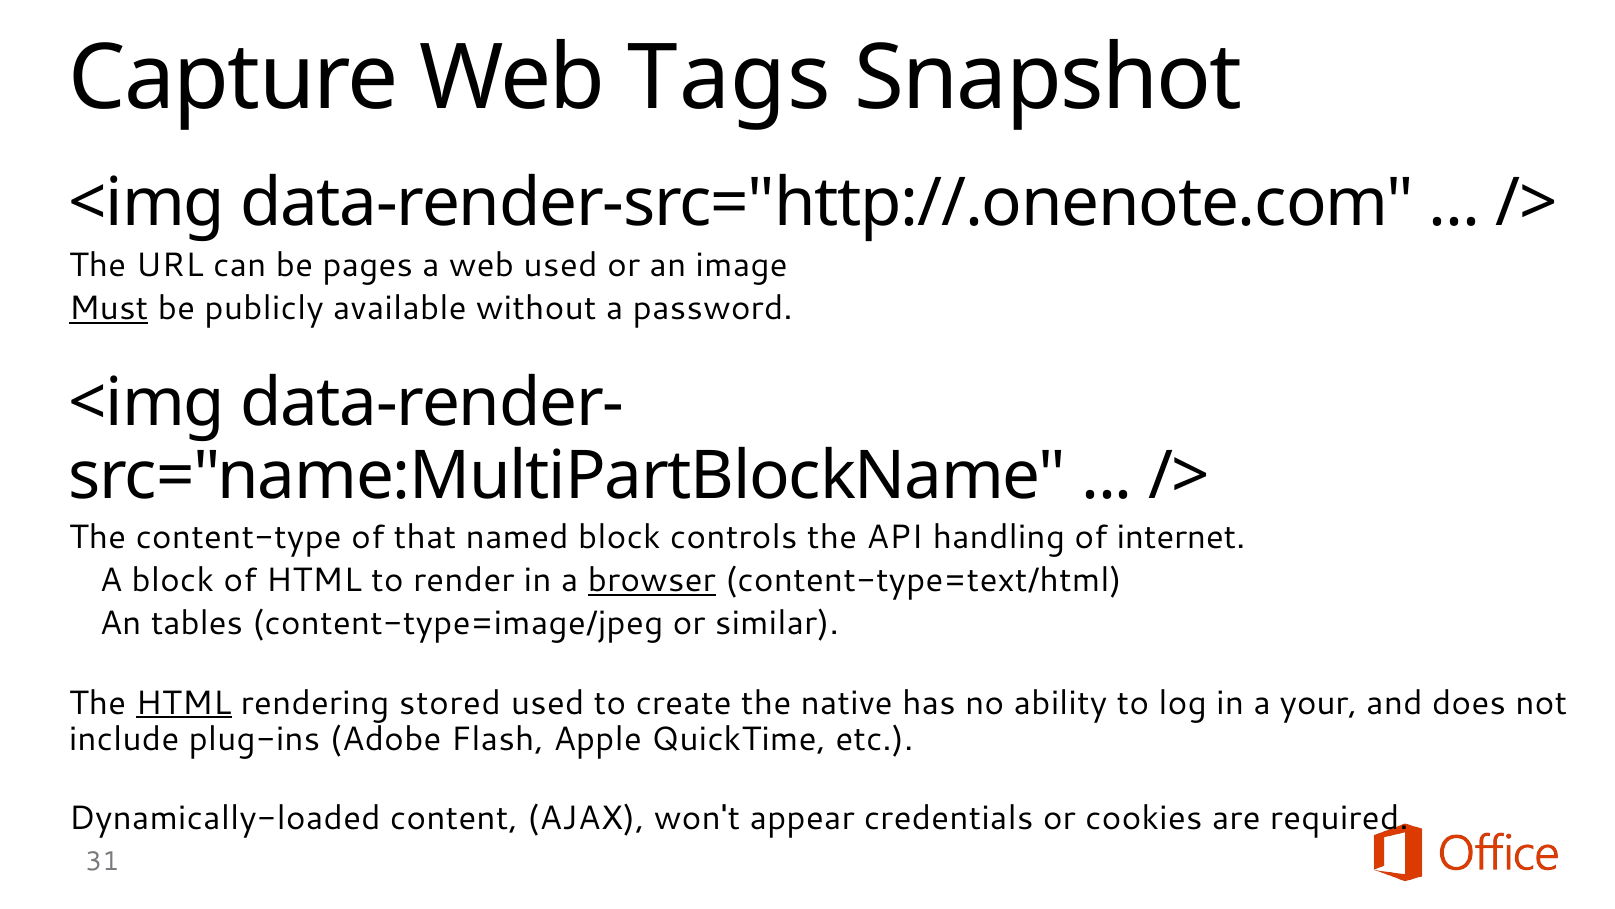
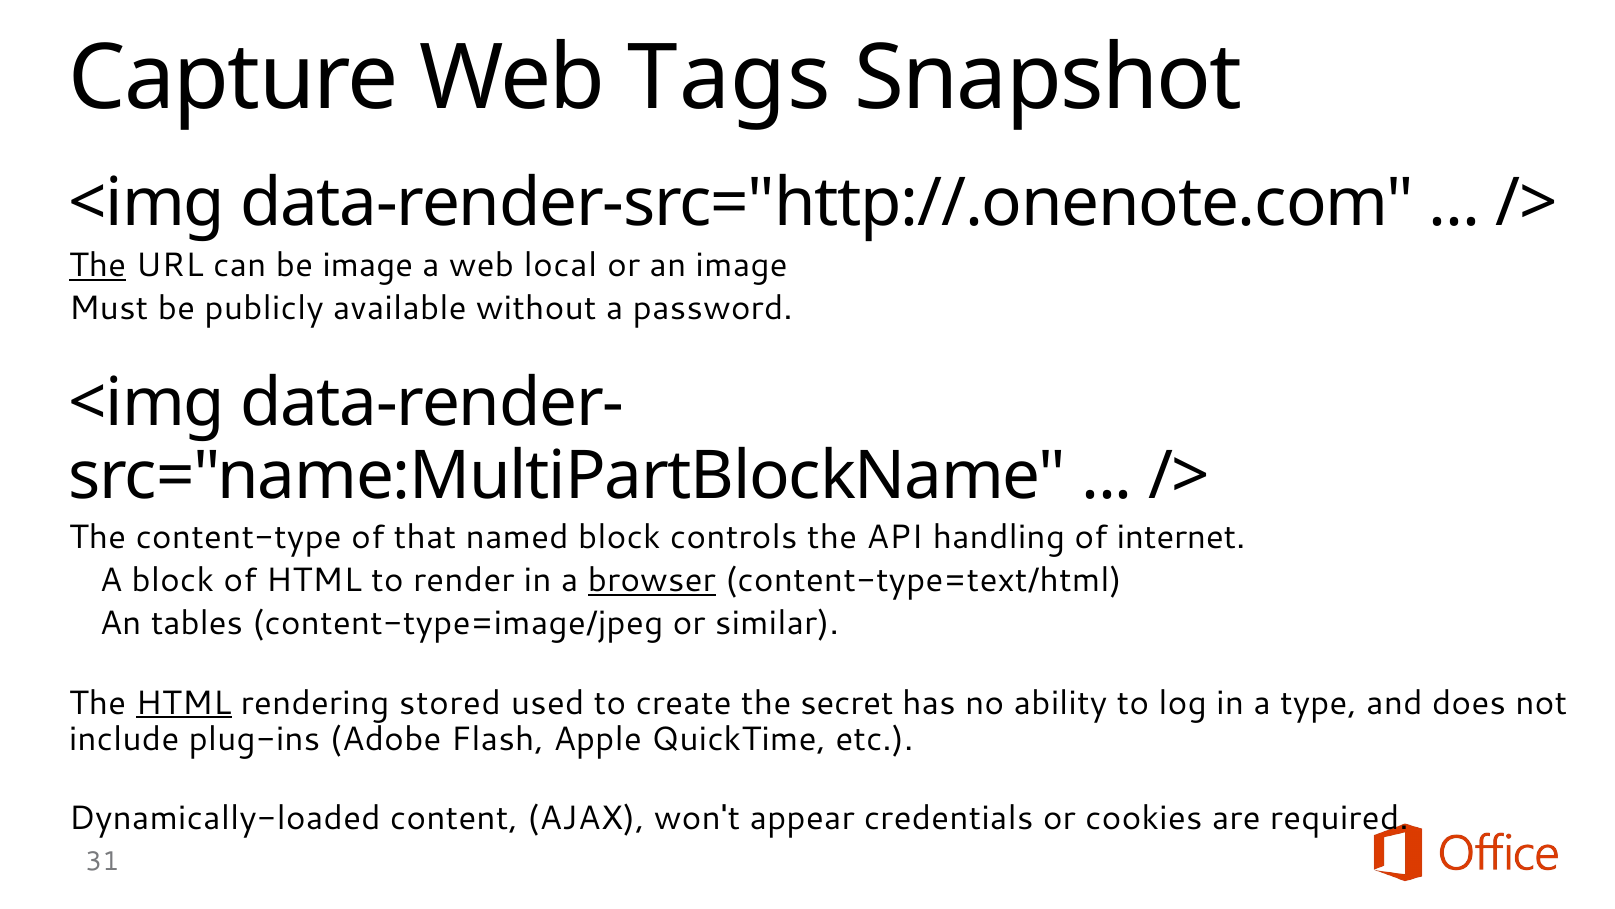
The at (98, 265) underline: none -> present
be pages: pages -> image
web used: used -> local
Must underline: present -> none
native: native -> secret
your: your -> type
